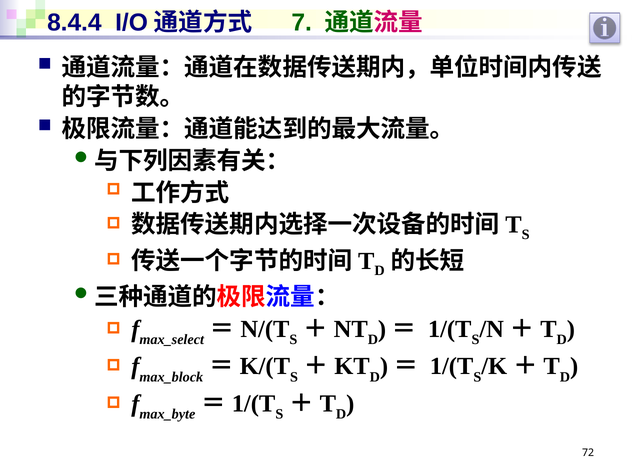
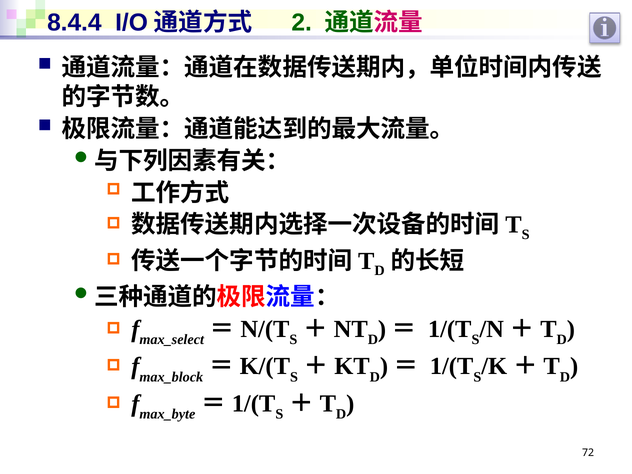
7: 7 -> 2
